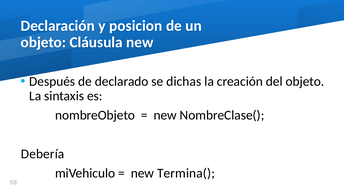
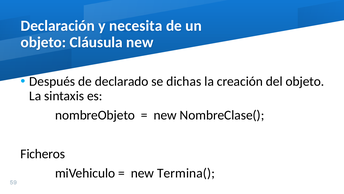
posicion: posicion -> necesita
Debería: Debería -> Ficheros
